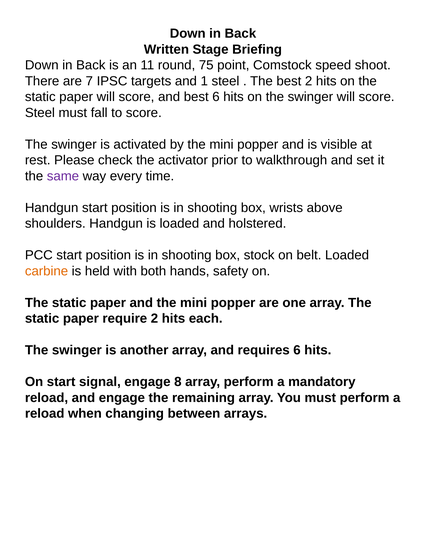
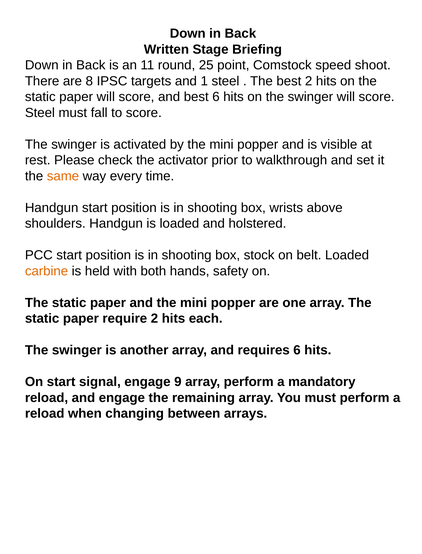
75: 75 -> 25
7: 7 -> 8
same colour: purple -> orange
8: 8 -> 9
